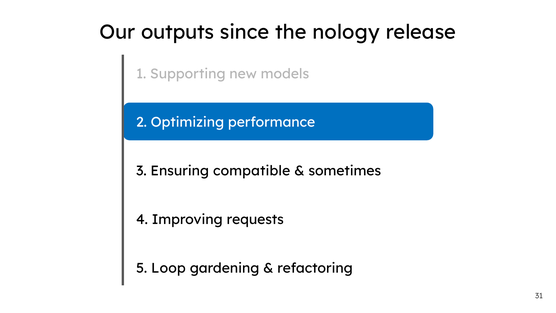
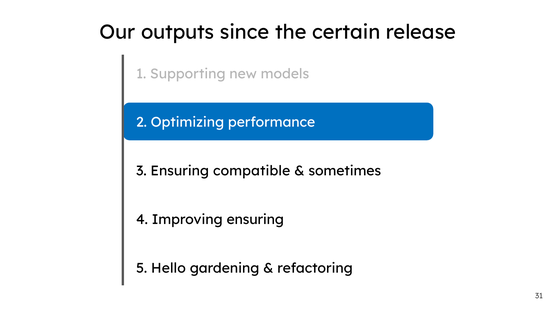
nology: nology -> certain
Improving requests: requests -> ensuring
Loop: Loop -> Hello
